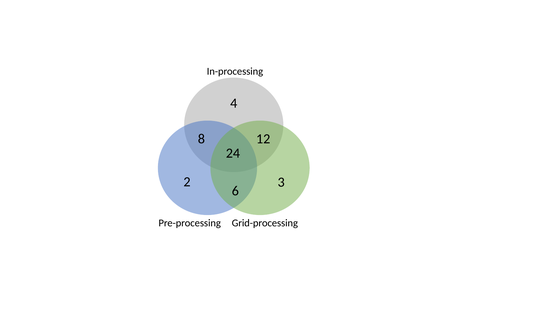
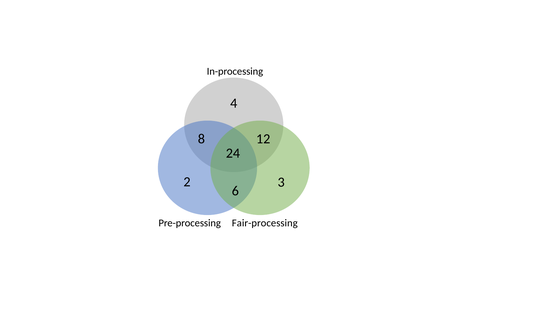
Grid-processing: Grid-processing -> Fair-processing
